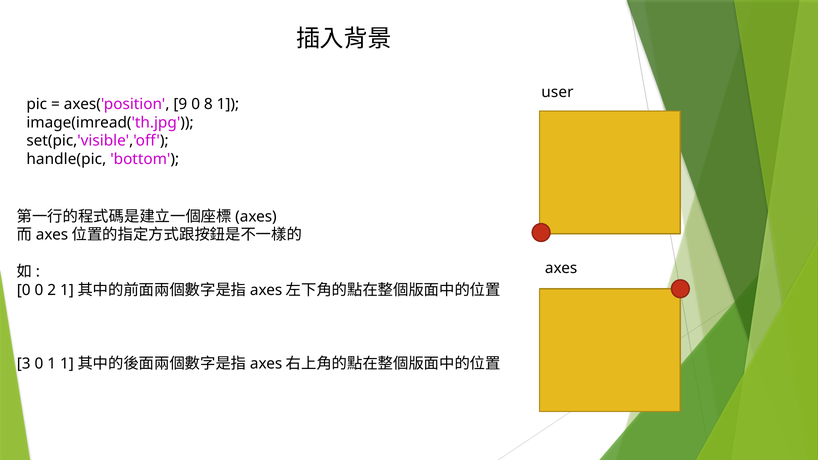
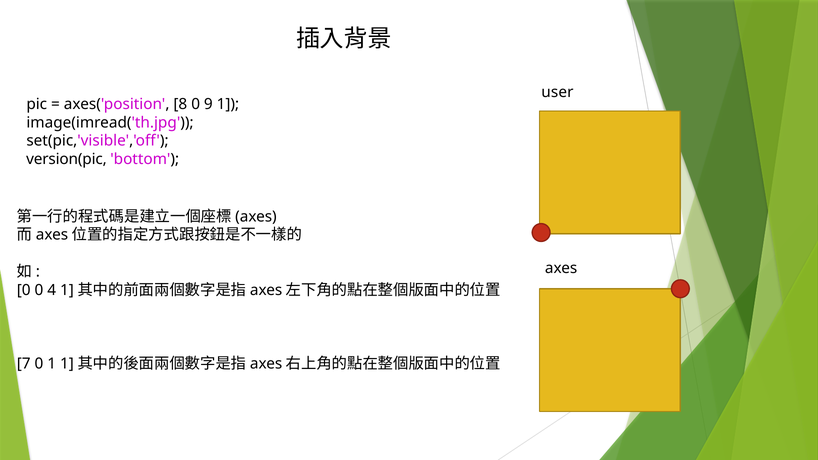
9: 9 -> 8
8: 8 -> 9
handle(pic: handle(pic -> version(pic
2: 2 -> 4
3: 3 -> 7
